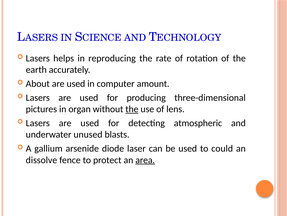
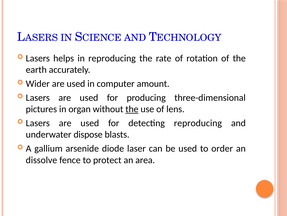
About: About -> Wider
detecting atmospheric: atmospheric -> reproducing
unused: unused -> dispose
could: could -> order
area underline: present -> none
